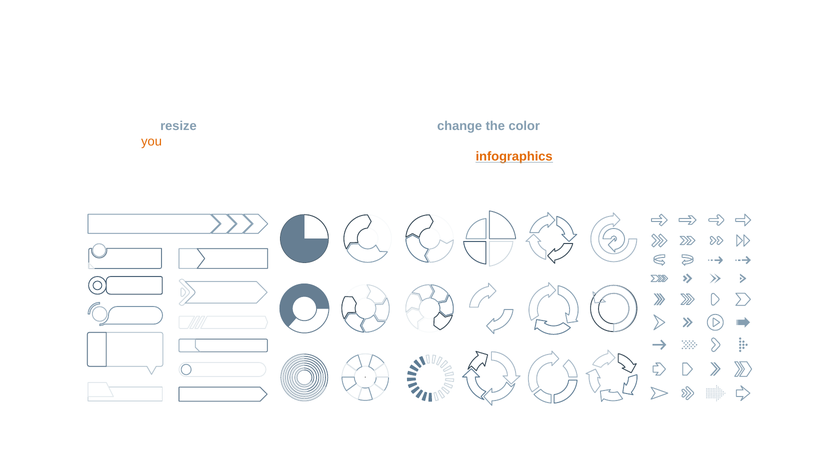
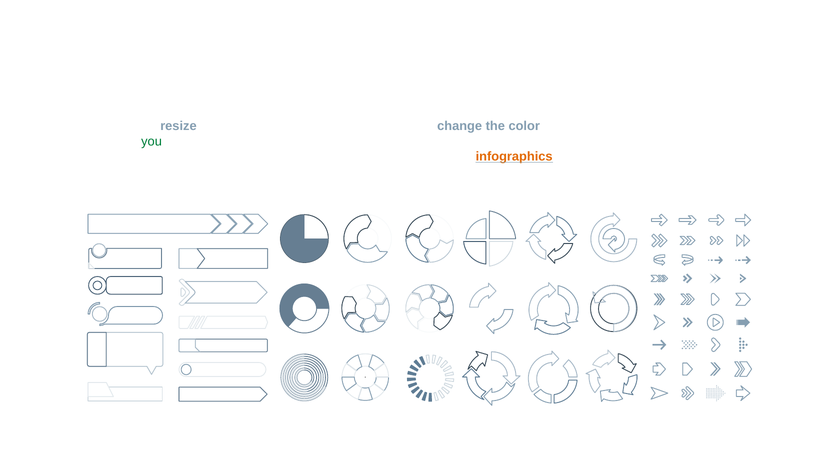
you at (152, 141) colour: orange -> green
